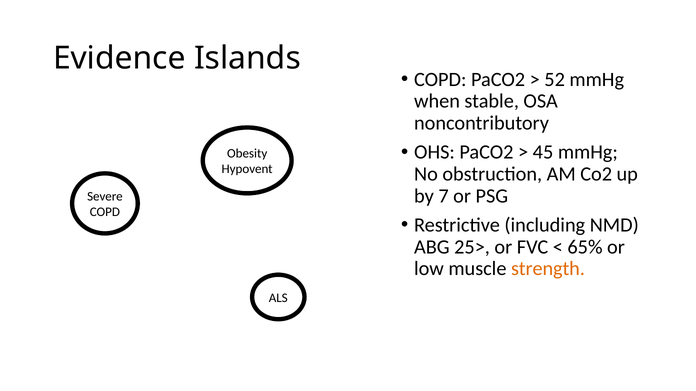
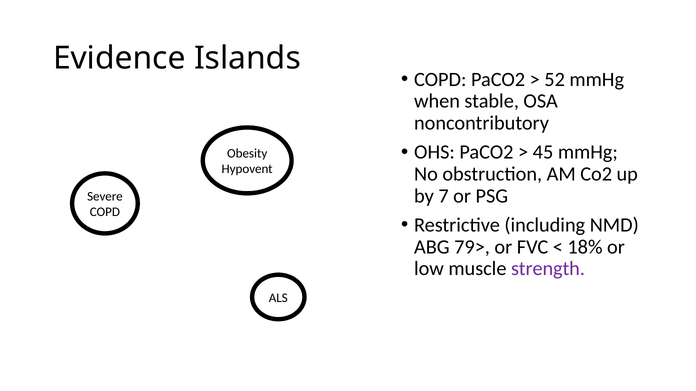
25>: 25> -> 79>
65%: 65% -> 18%
strength colour: orange -> purple
